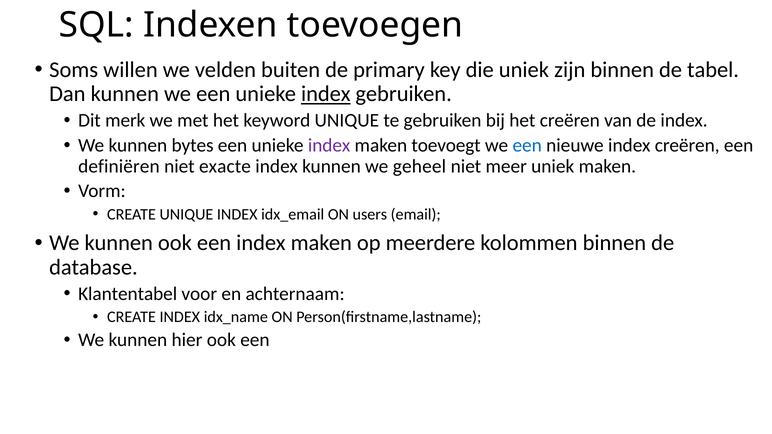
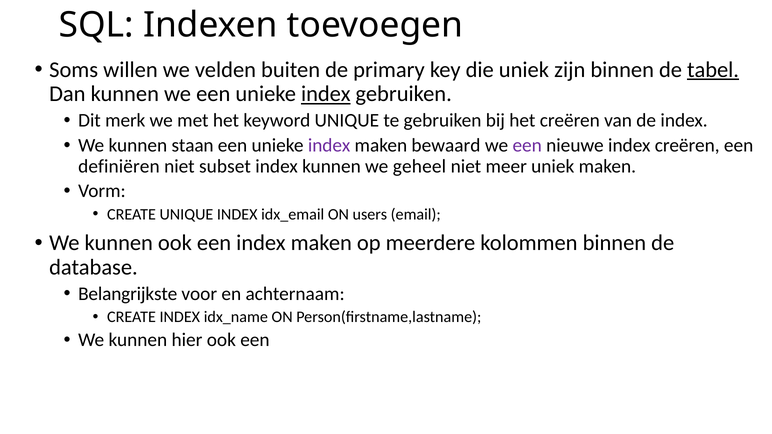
tabel underline: none -> present
bytes: bytes -> staan
toevoegt: toevoegt -> bewaard
een at (527, 146) colour: blue -> purple
exacte: exacte -> subset
Klantentabel: Klantentabel -> Belangrijkste
